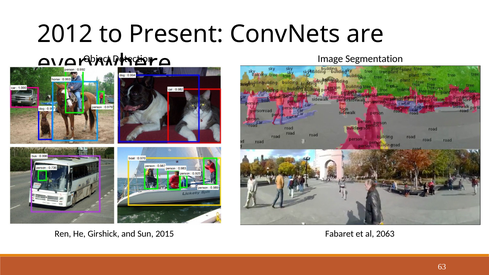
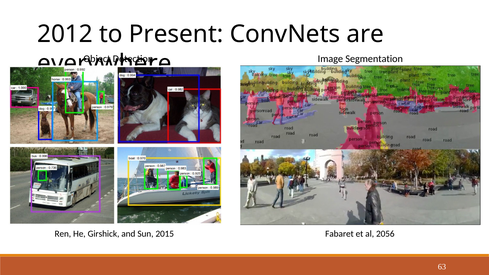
2063: 2063 -> 2056
